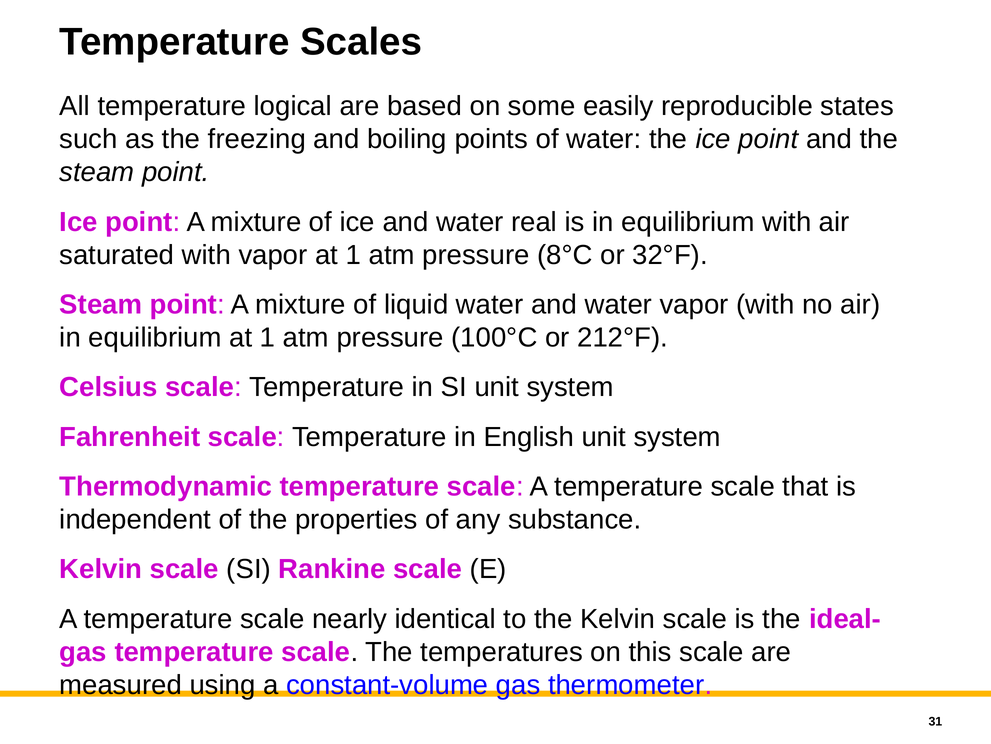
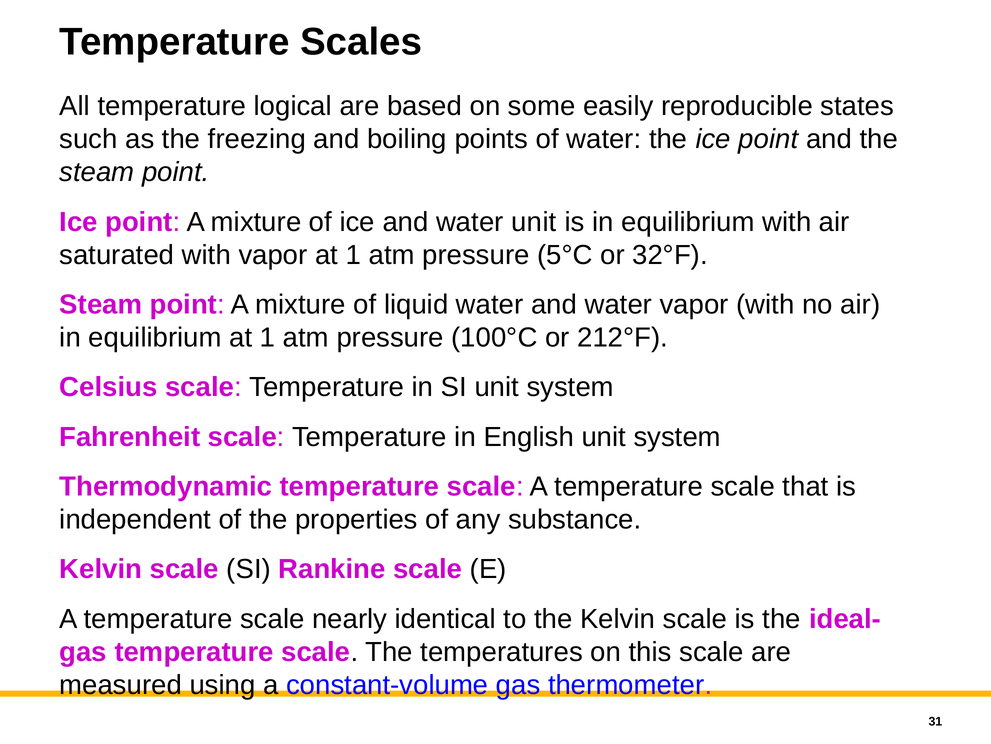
water real: real -> unit
8°C: 8°C -> 5°C
